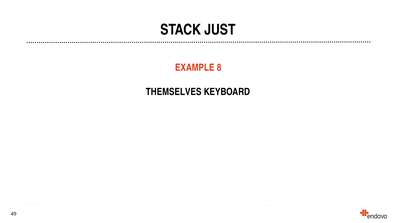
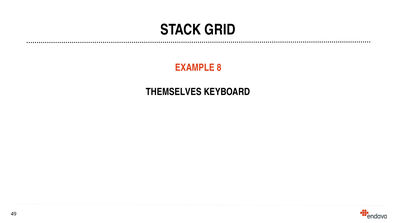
JUST: JUST -> GRID
